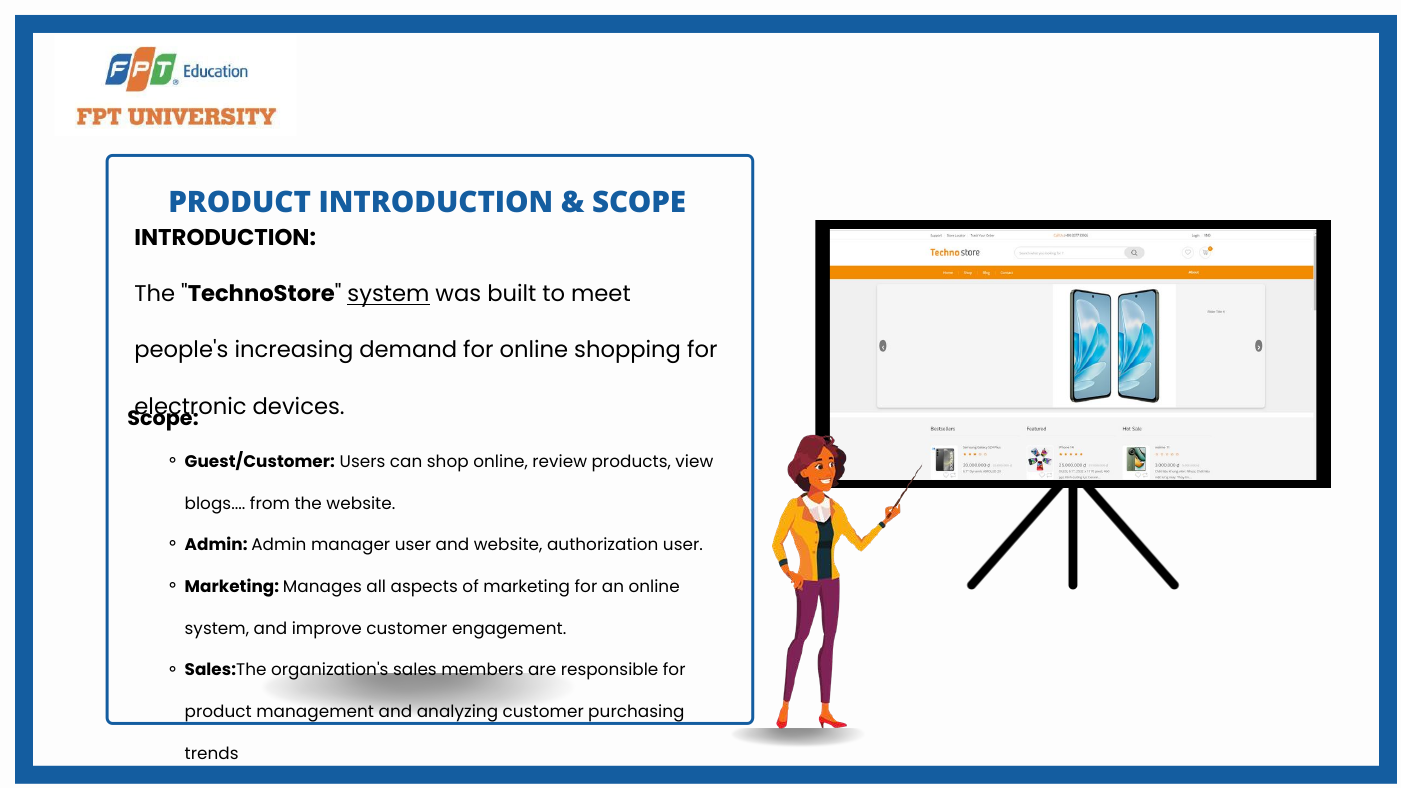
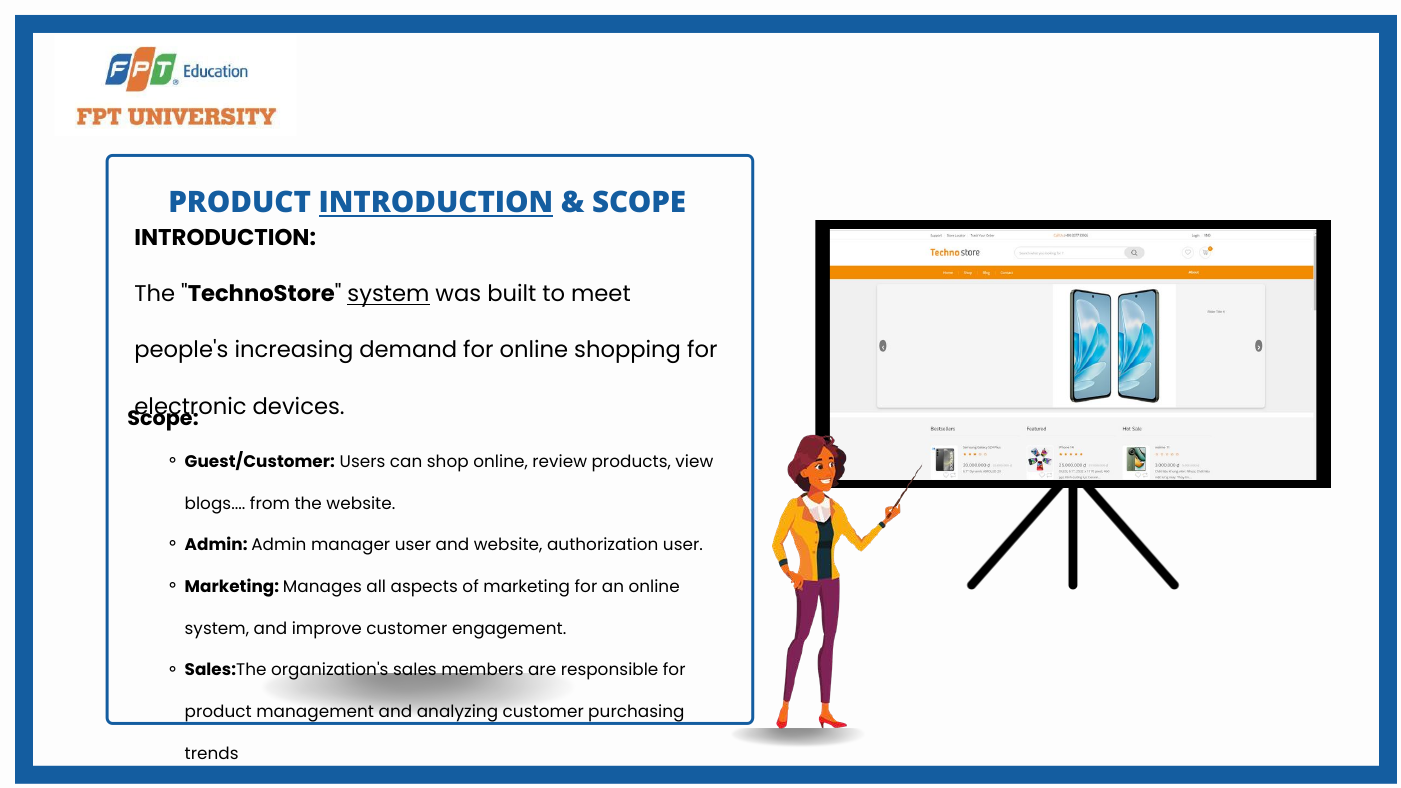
INTRODUCTION at (436, 203) underline: none -> present
